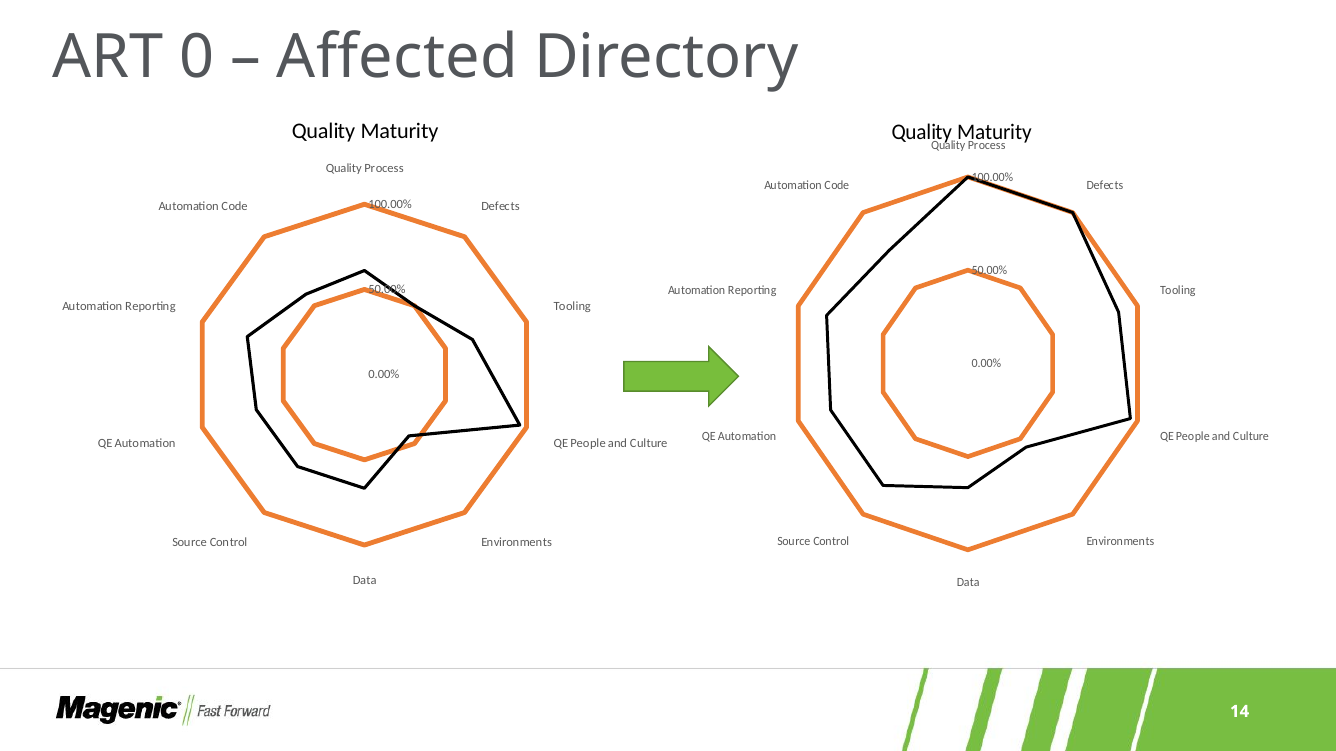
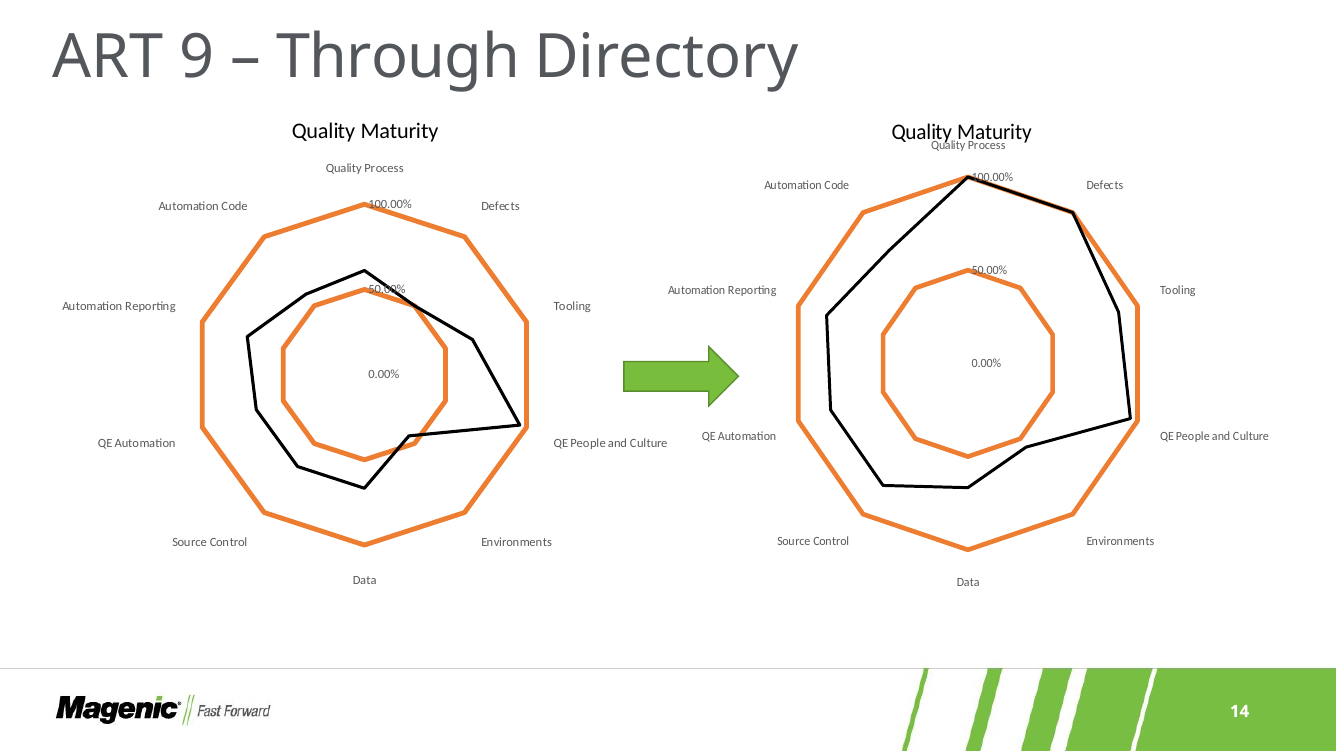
0: 0 -> 9
Affected: Affected -> Through
